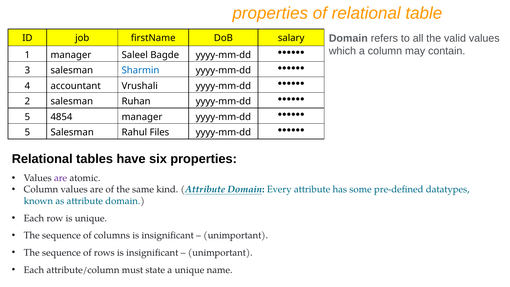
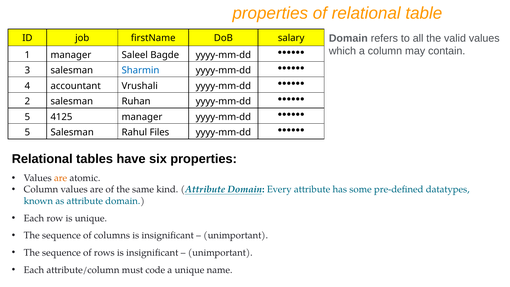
4854: 4854 -> 4125
are at (61, 178) colour: purple -> orange
state: state -> code
